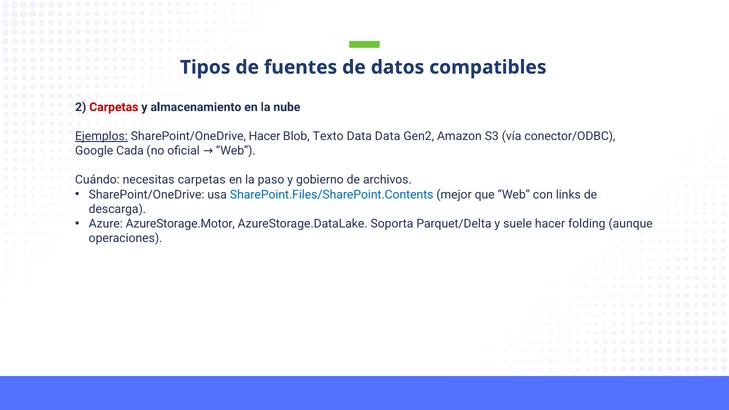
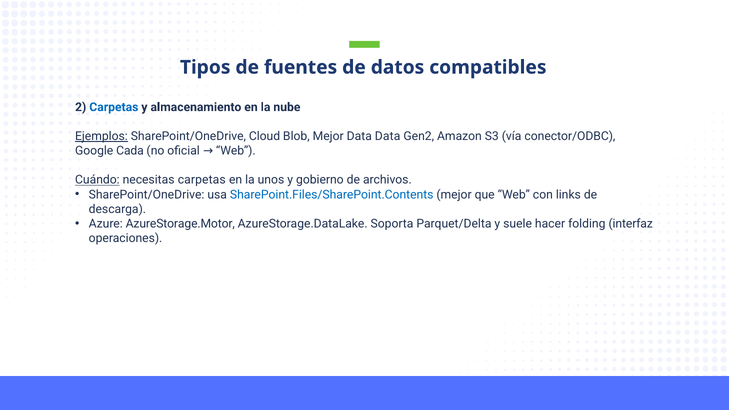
Carpetas at (114, 107) colour: red -> blue
SharePoint/OneDrive Hacer: Hacer -> Cloud
Blob Texto: Texto -> Mejor
Cuándo underline: none -> present
paso: paso -> unos
aunque: aunque -> interfaz
